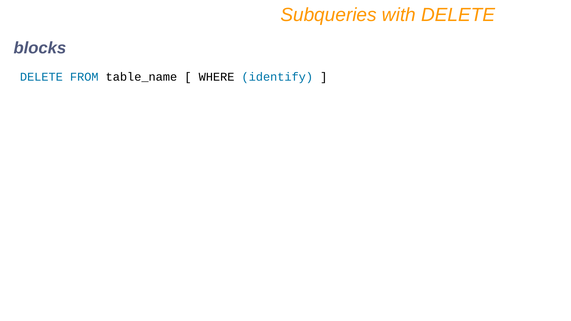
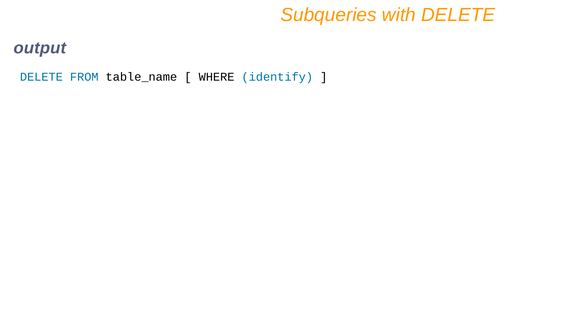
blocks: blocks -> output
